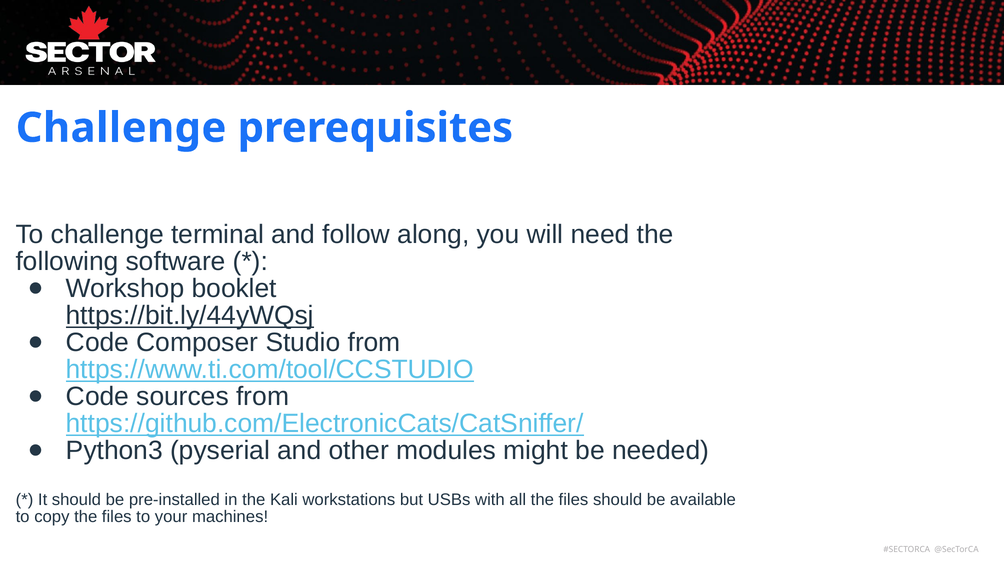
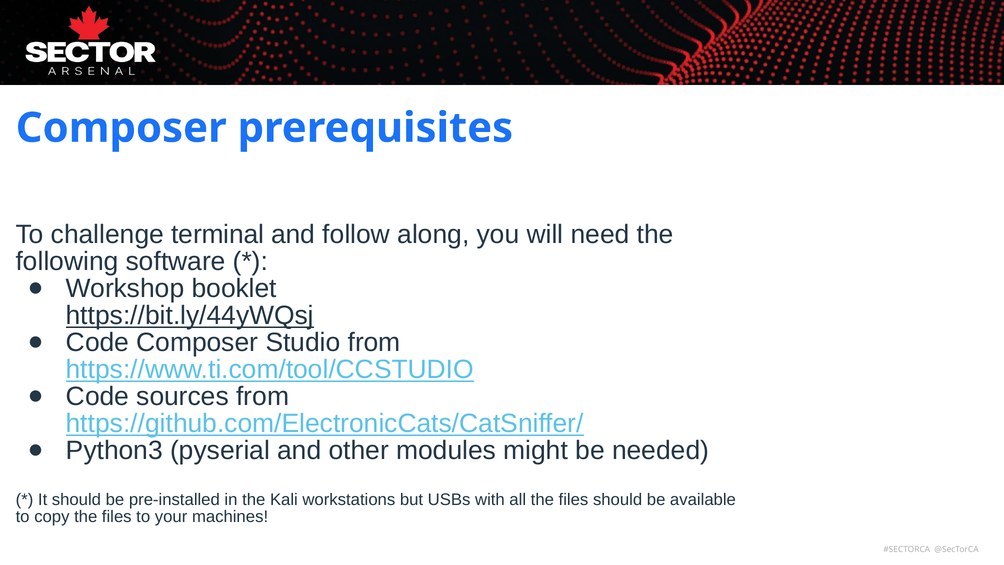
Challenge at (121, 128): Challenge -> Composer
